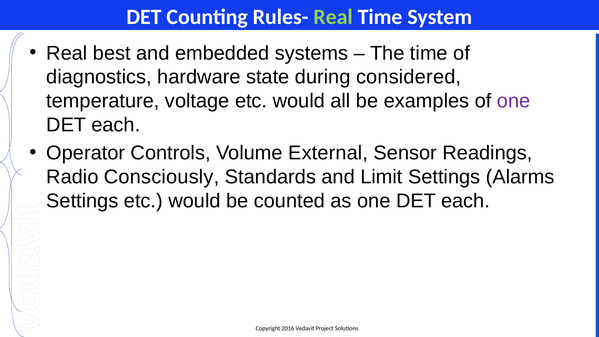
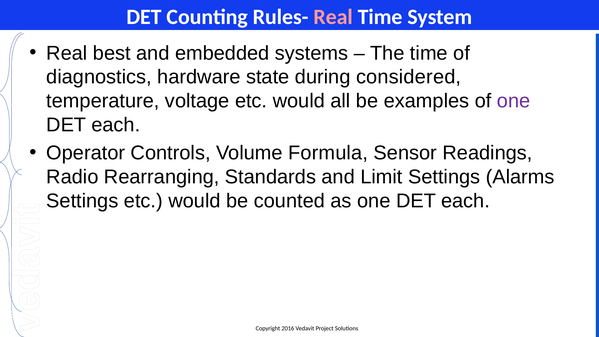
Real at (333, 17) colour: light green -> pink
External: External -> Formula
Consciously: Consciously -> Rearranging
